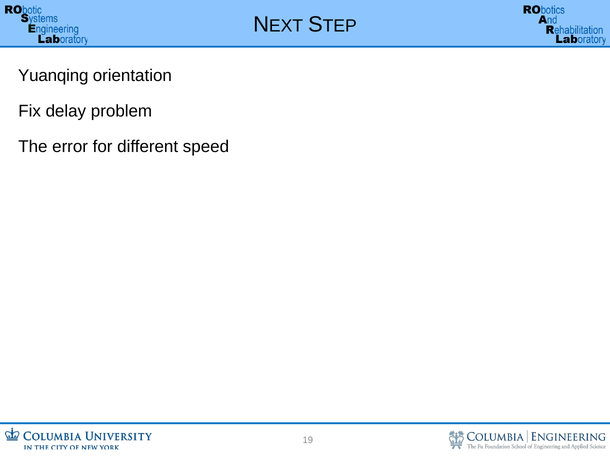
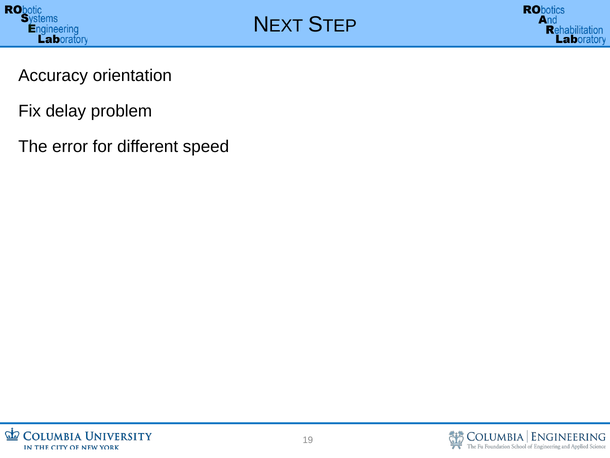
Yuanqing: Yuanqing -> Accuracy
